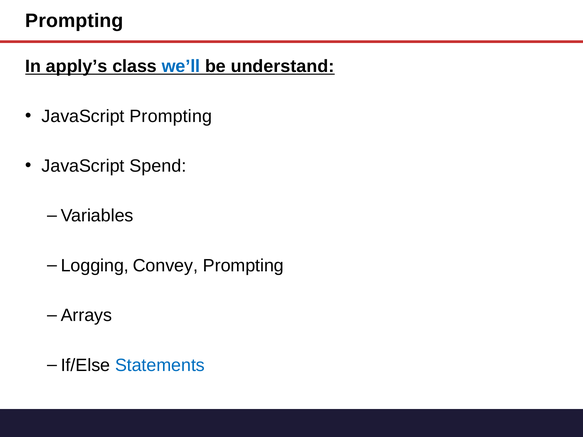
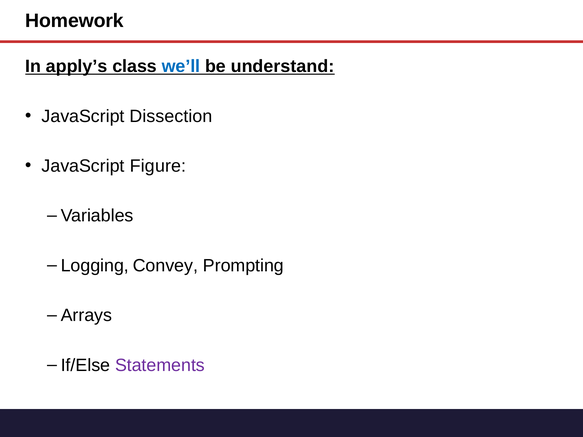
Prompting at (74, 21): Prompting -> Homework
JavaScript Prompting: Prompting -> Dissection
Spend: Spend -> Figure
Statements colour: blue -> purple
